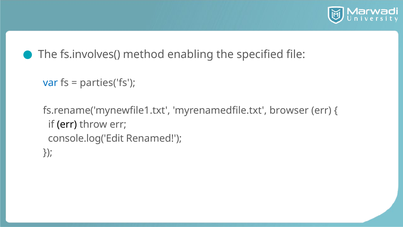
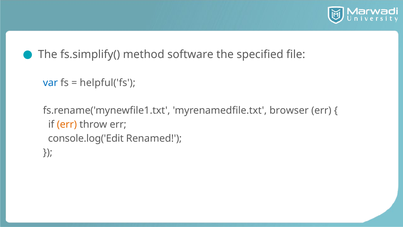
fs.involves(: fs.involves( -> fs.simplify(
enabling: enabling -> software
parties('fs: parties('fs -> helpful('fs
err at (67, 124) colour: black -> orange
